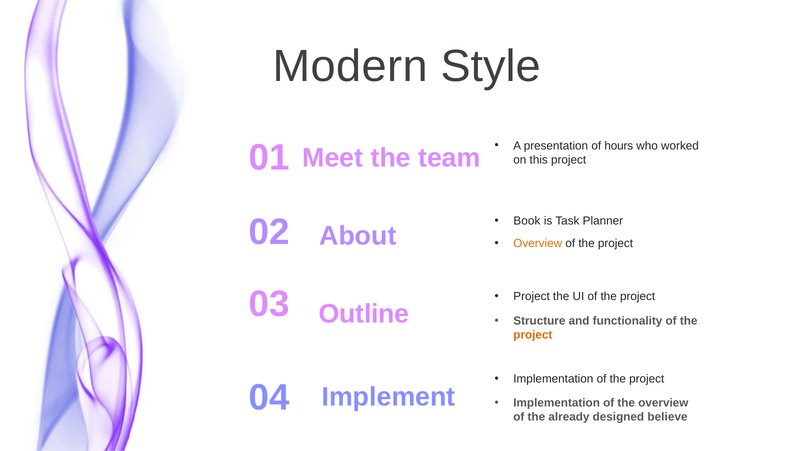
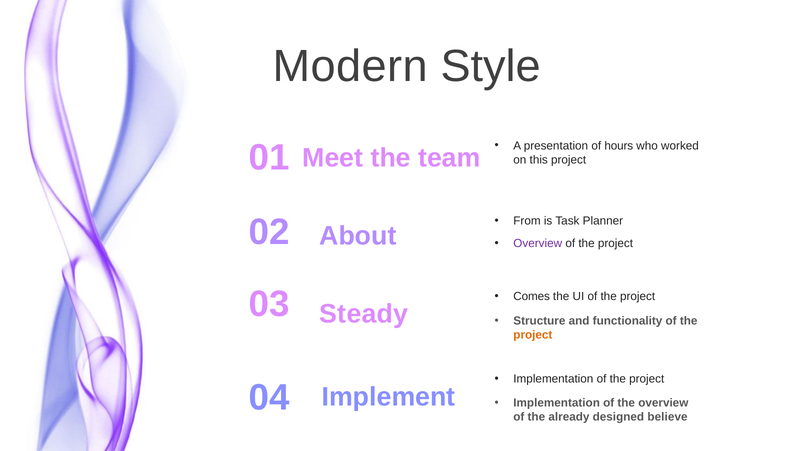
Book: Book -> From
Overview at (538, 243) colour: orange -> purple
Project at (532, 297): Project -> Comes
Outline: Outline -> Steady
